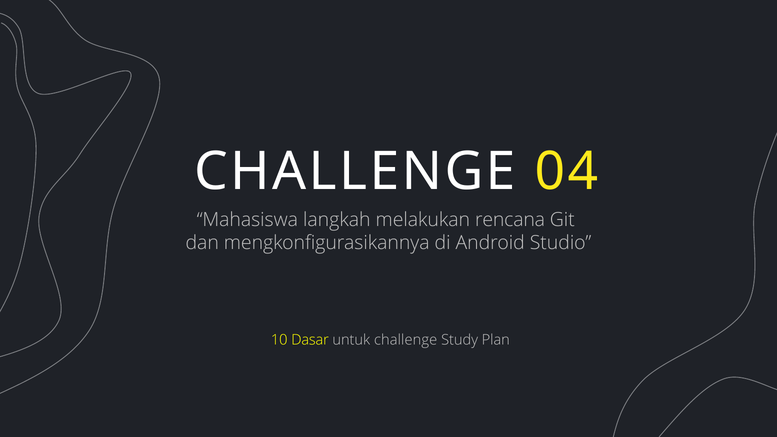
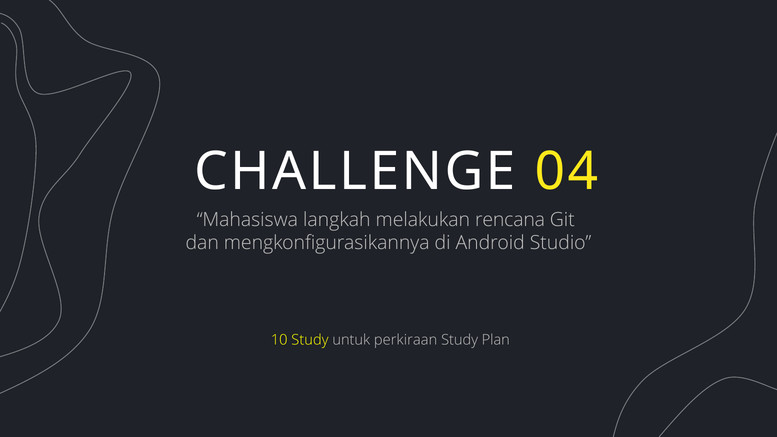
10 Dasar: Dasar -> Study
untuk challenge: challenge -> perkiraan
